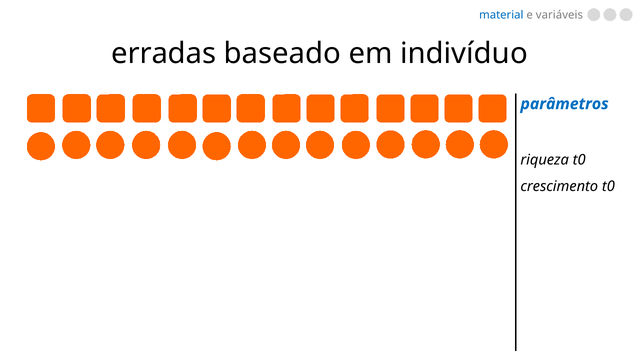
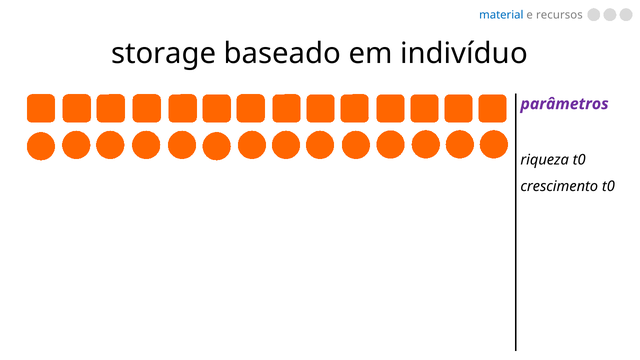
variáveis: variáveis -> recursos
erradas: erradas -> storage
parâmetros colour: blue -> purple
